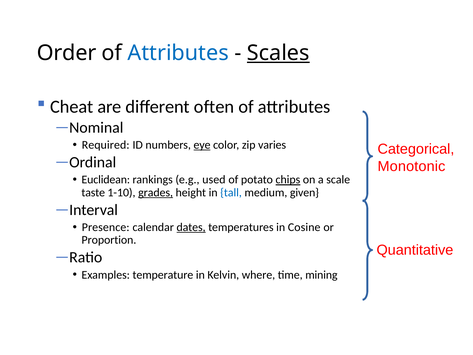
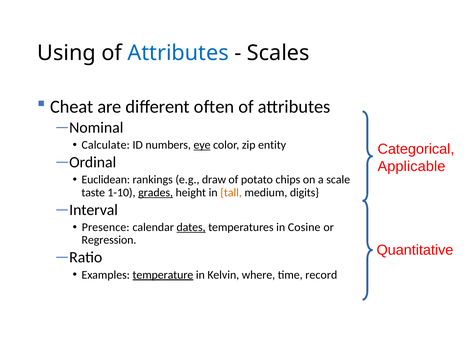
Order: Order -> Using
Scales underline: present -> none
Required: Required -> Calculate
varies: varies -> entity
Monotonic: Monotonic -> Applicable
used: used -> draw
chips underline: present -> none
tall colour: blue -> orange
given: given -> digits
Proportion: Proportion -> Regression
temperature underline: none -> present
mining: mining -> record
